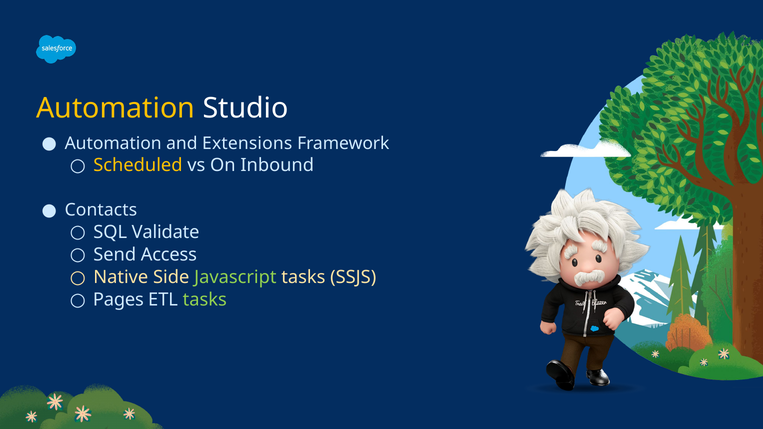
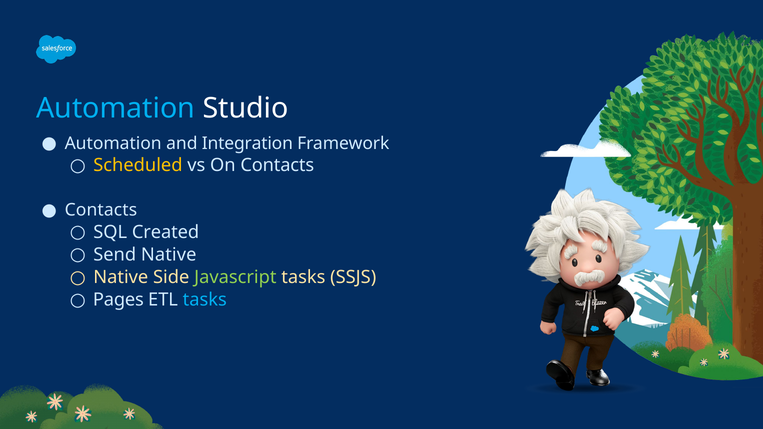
Automation at (116, 108) colour: yellow -> light blue
Extensions: Extensions -> Integration
On Inbound: Inbound -> Contacts
Validate: Validate -> Created
Send Access: Access -> Native
tasks at (205, 300) colour: light green -> light blue
